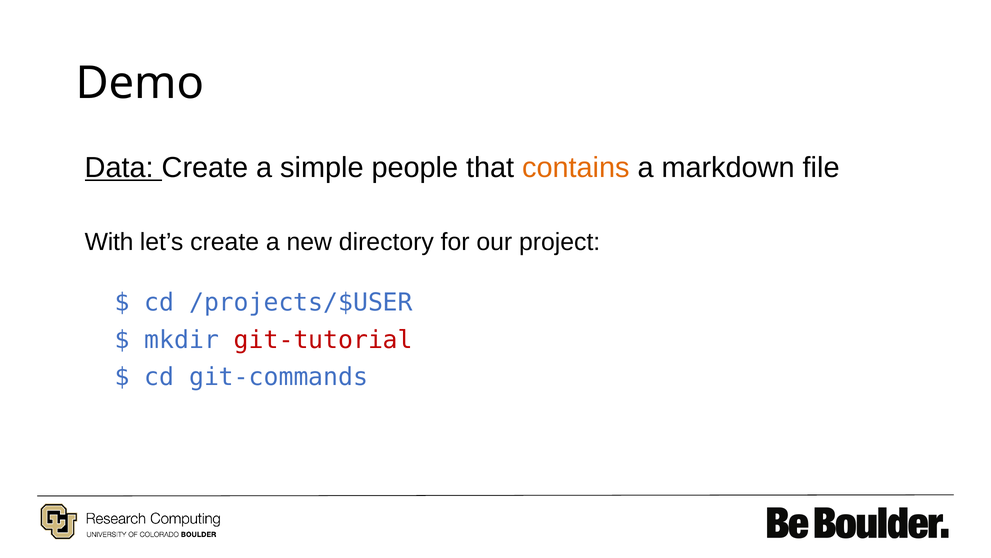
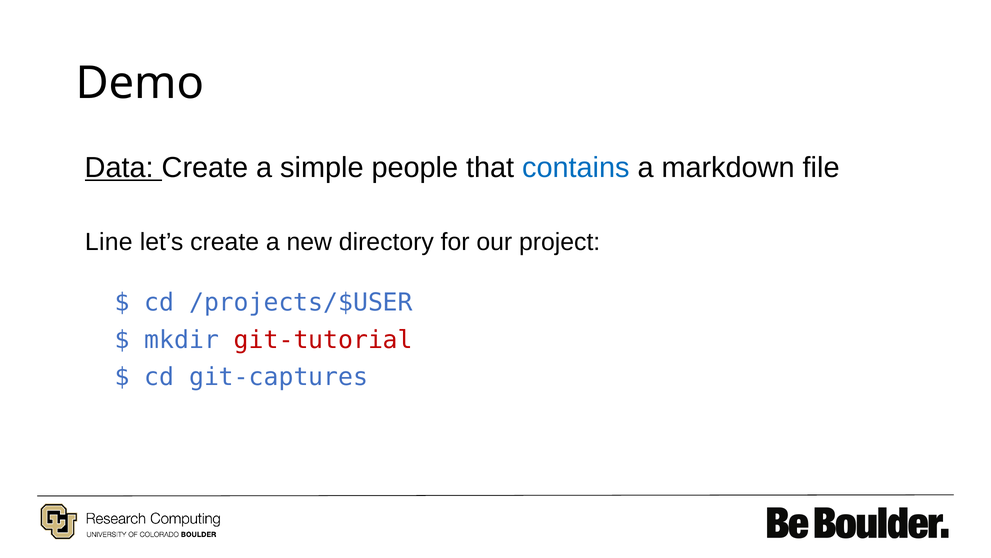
contains colour: orange -> blue
With: With -> Line
git-commands: git-commands -> git-captures
